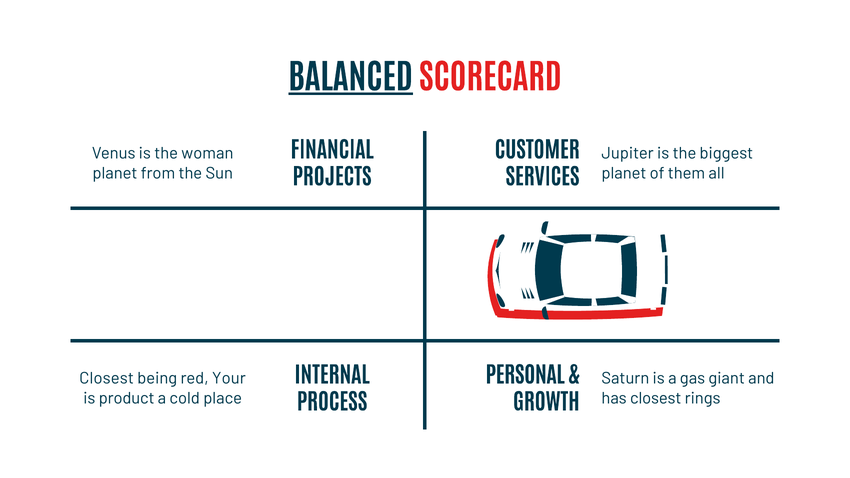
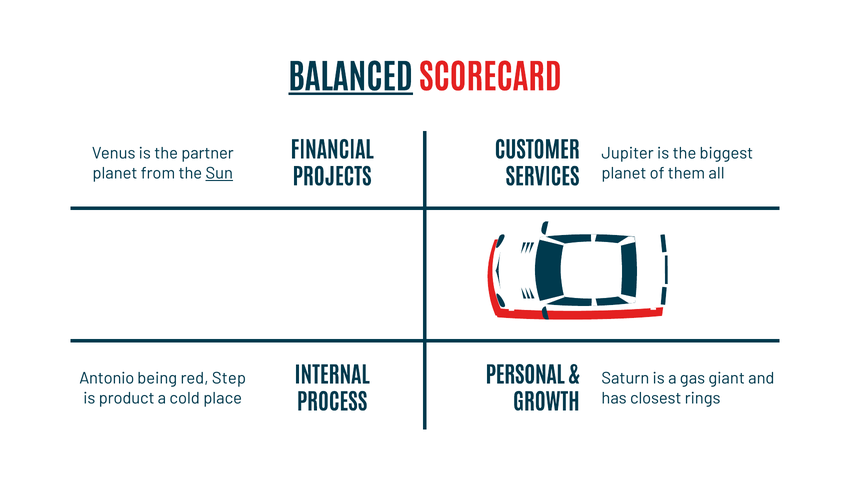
woman: woman -> partner
Sun underline: none -> present
Closest at (107, 379): Closest -> Antonio
Your: Your -> Step
